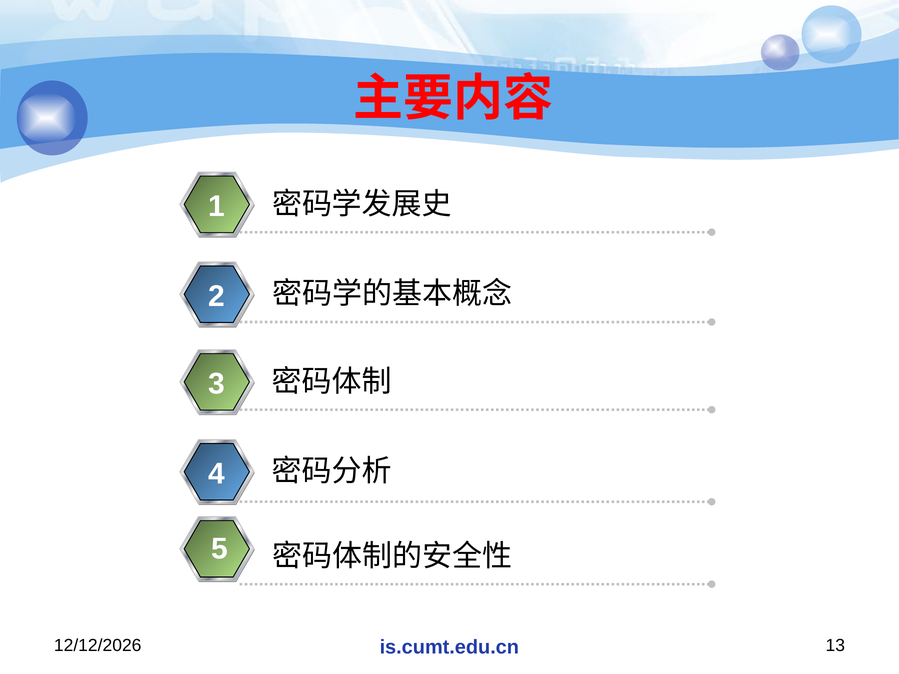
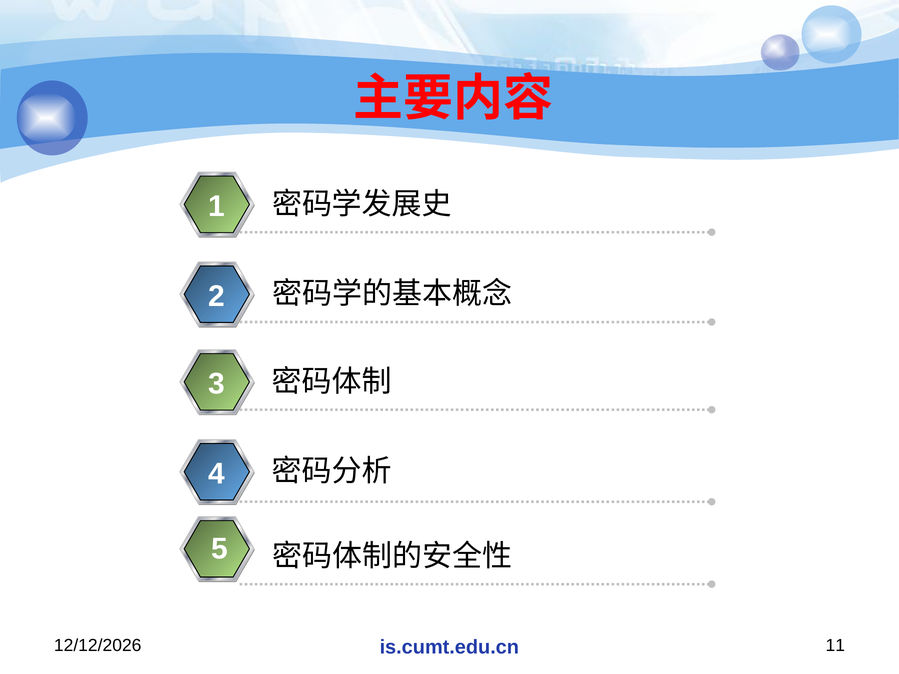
13: 13 -> 11
